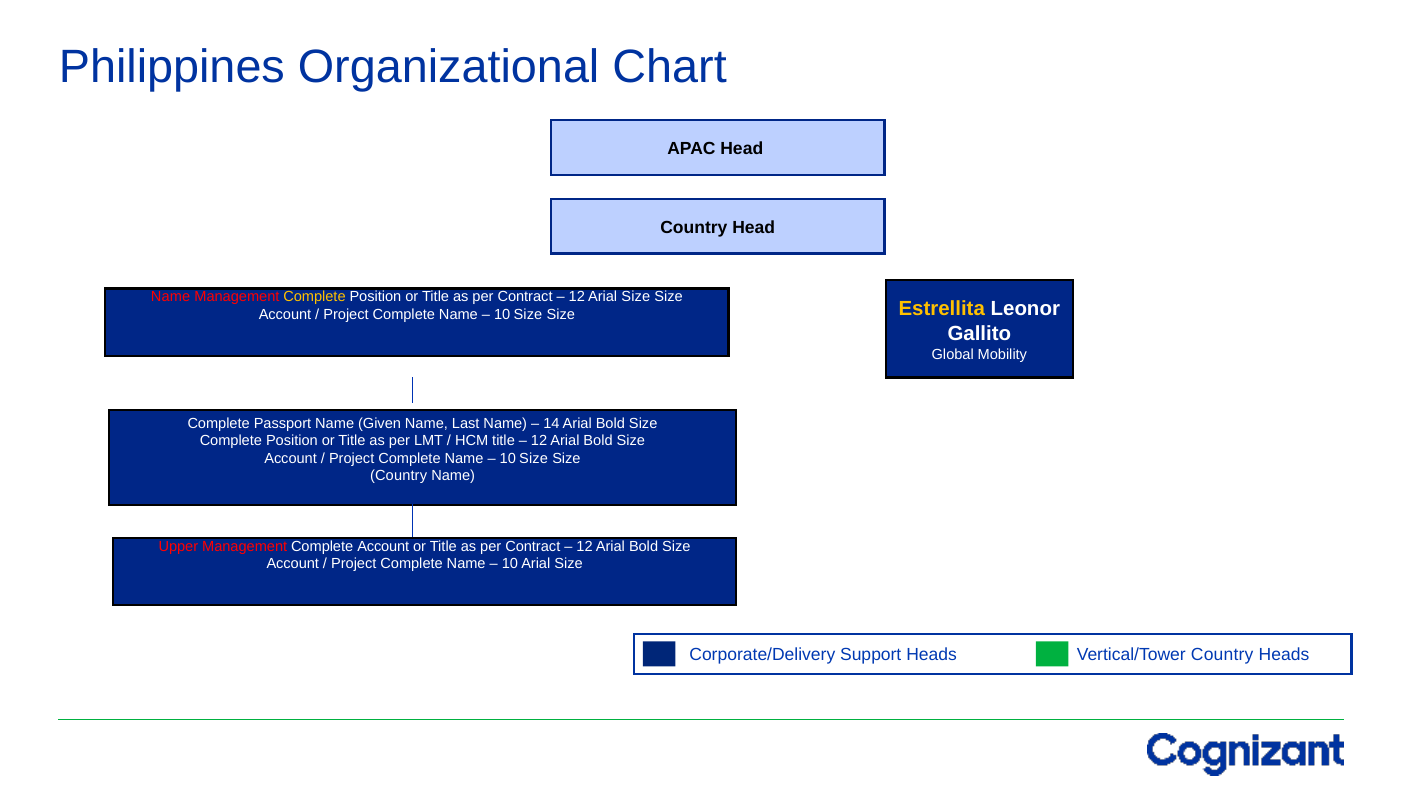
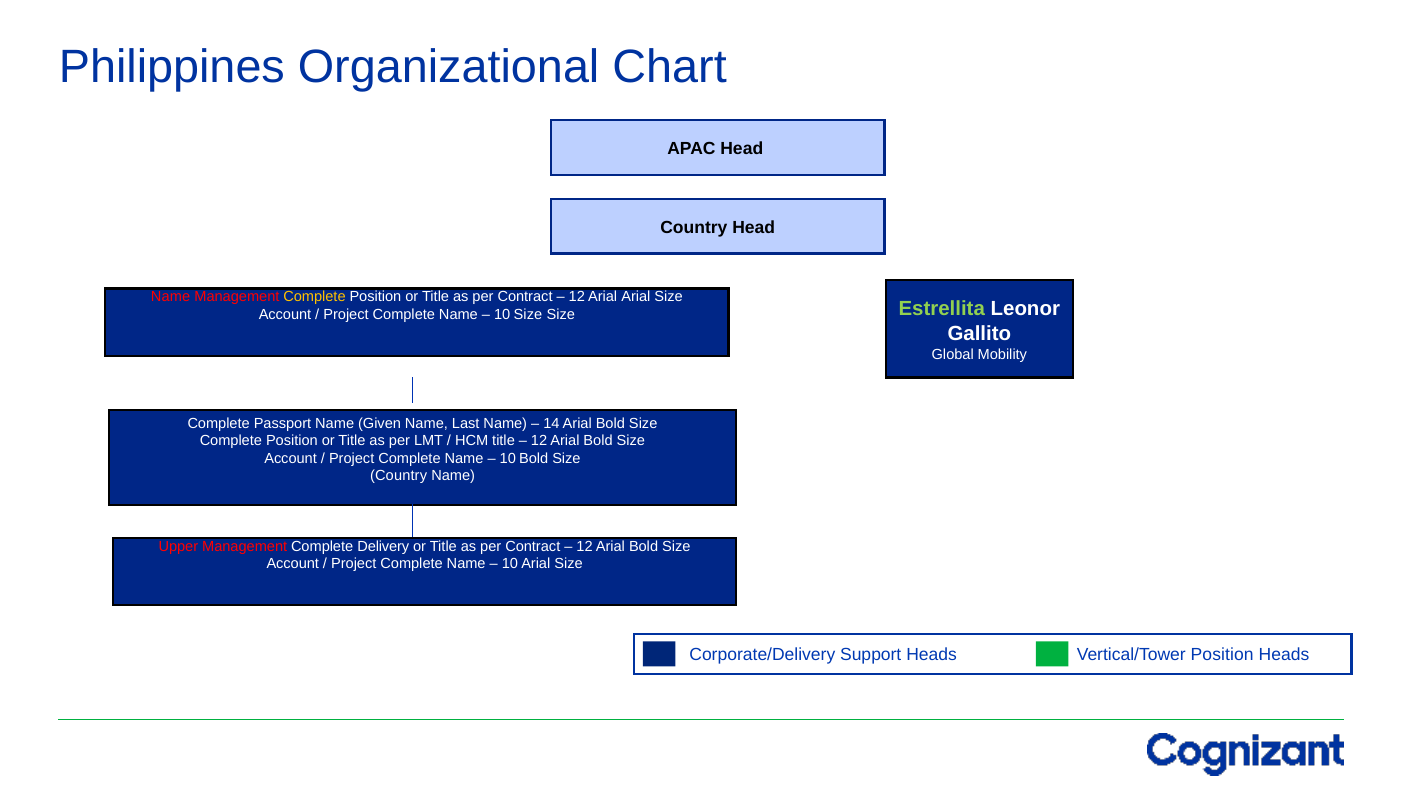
12 Arial Size: Size -> Arial
Estrellita colour: yellow -> light green
Size at (534, 458): Size -> Bold
Complete Account: Account -> Delivery
Vertical/Tower Country: Country -> Position
